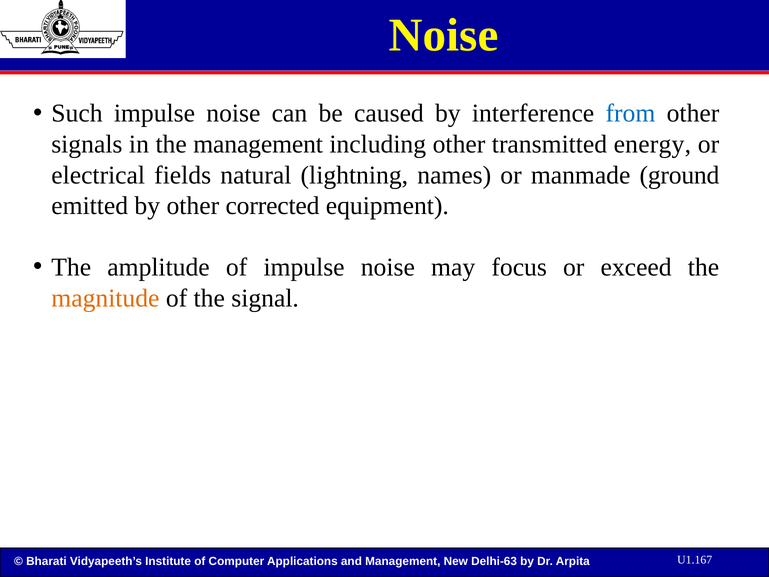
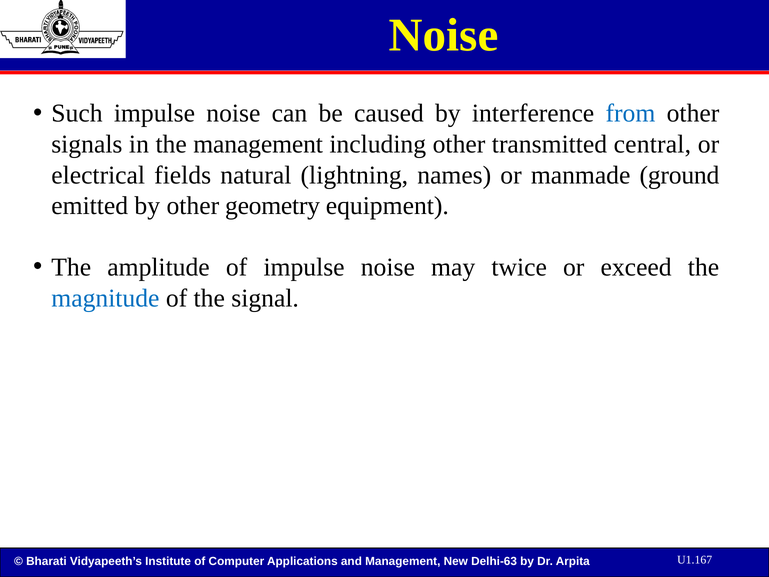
energy: energy -> central
corrected: corrected -> geometry
focus: focus -> twice
magnitude colour: orange -> blue
